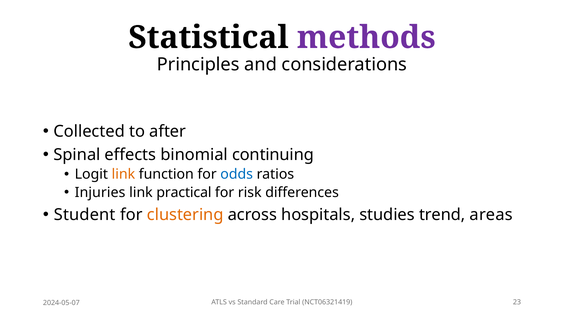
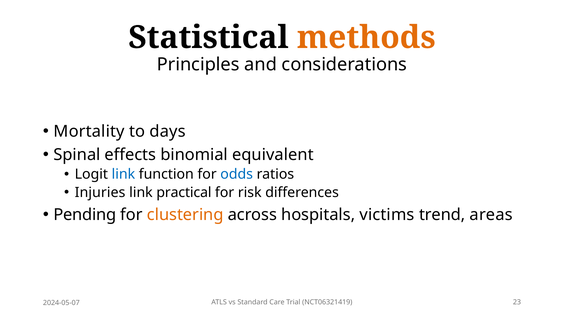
methods colour: purple -> orange
Collected: Collected -> Mortality
after: after -> days
continuing: continuing -> equivalent
link at (123, 174) colour: orange -> blue
Student: Student -> Pending
studies: studies -> victims
